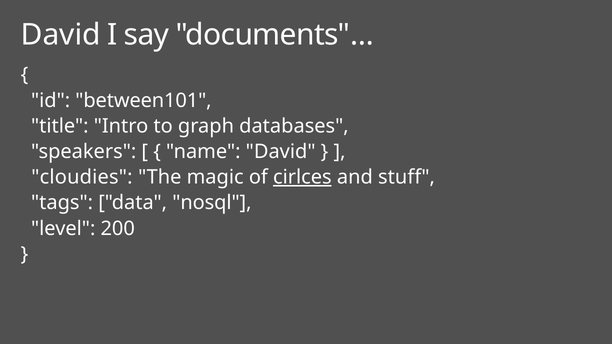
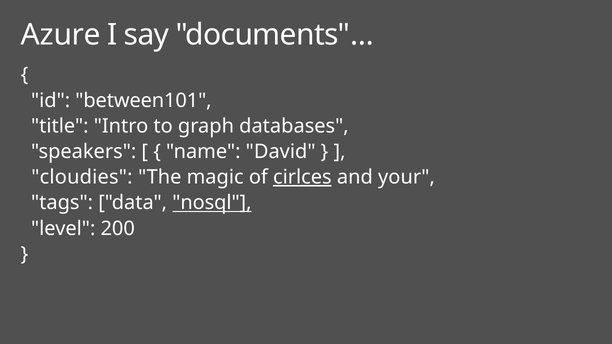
David at (61, 35): David -> Azure
stuff: stuff -> your
nosql underline: none -> present
